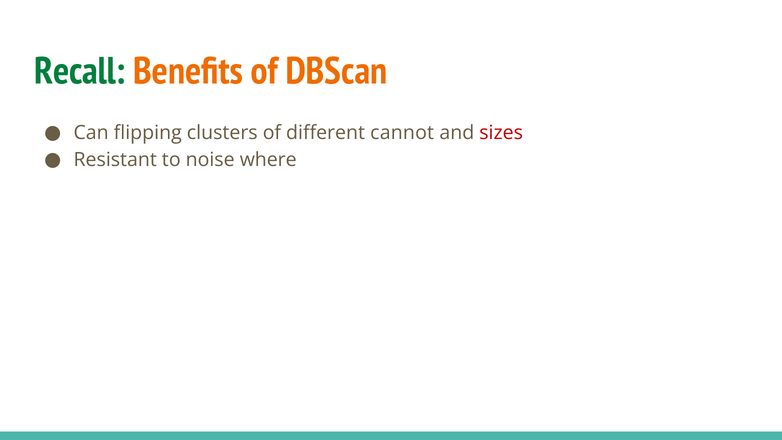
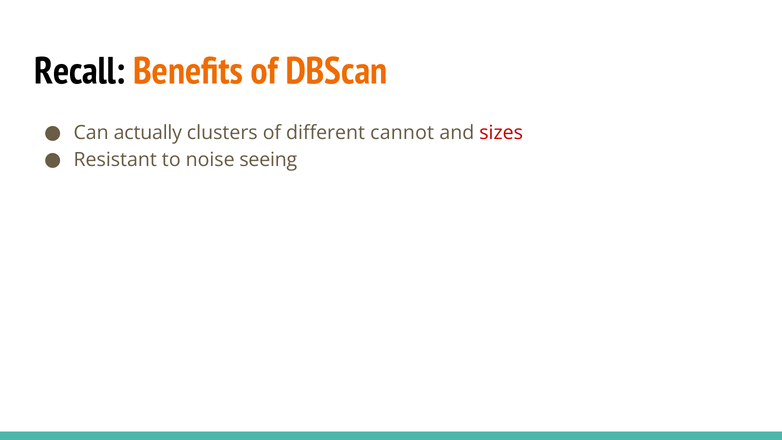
Recall colour: green -> black
flipping: flipping -> actually
where: where -> seeing
